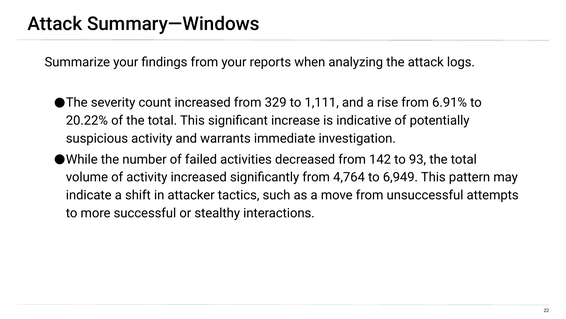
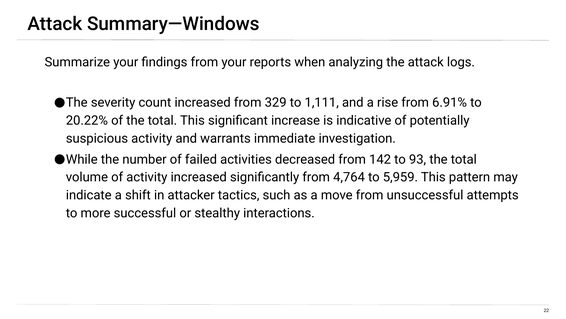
6,949: 6,949 -> 5,959
